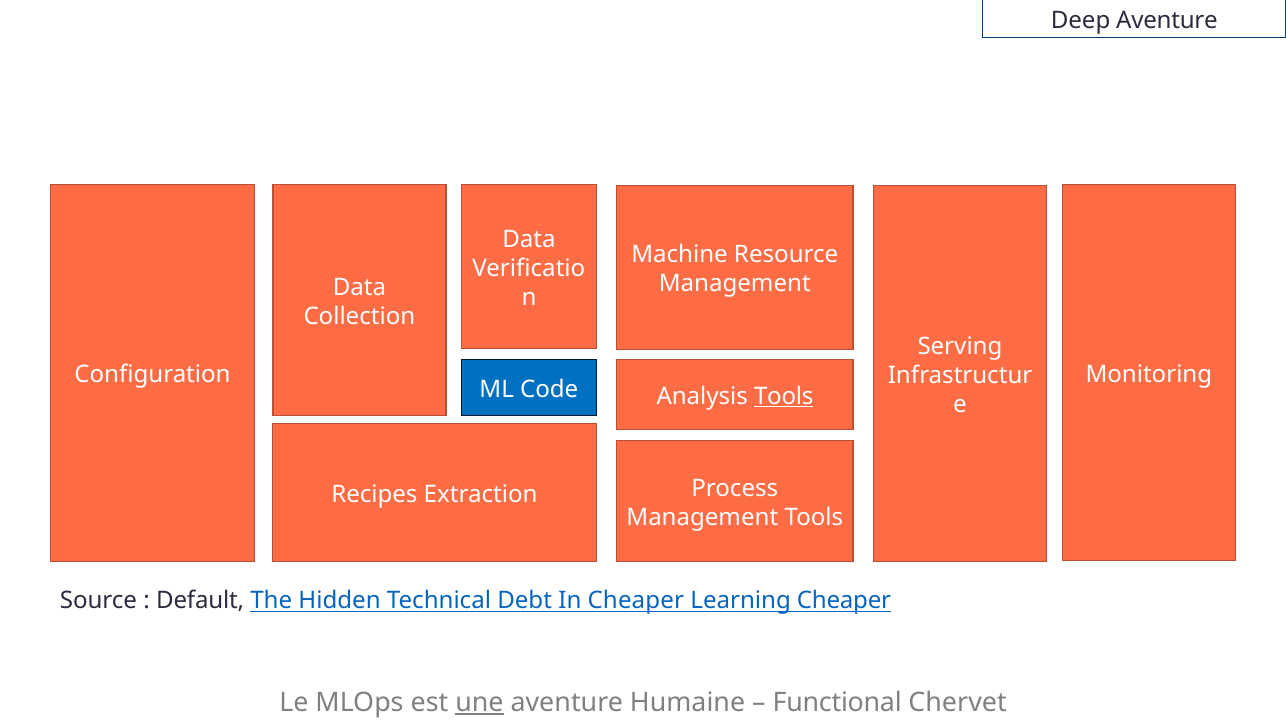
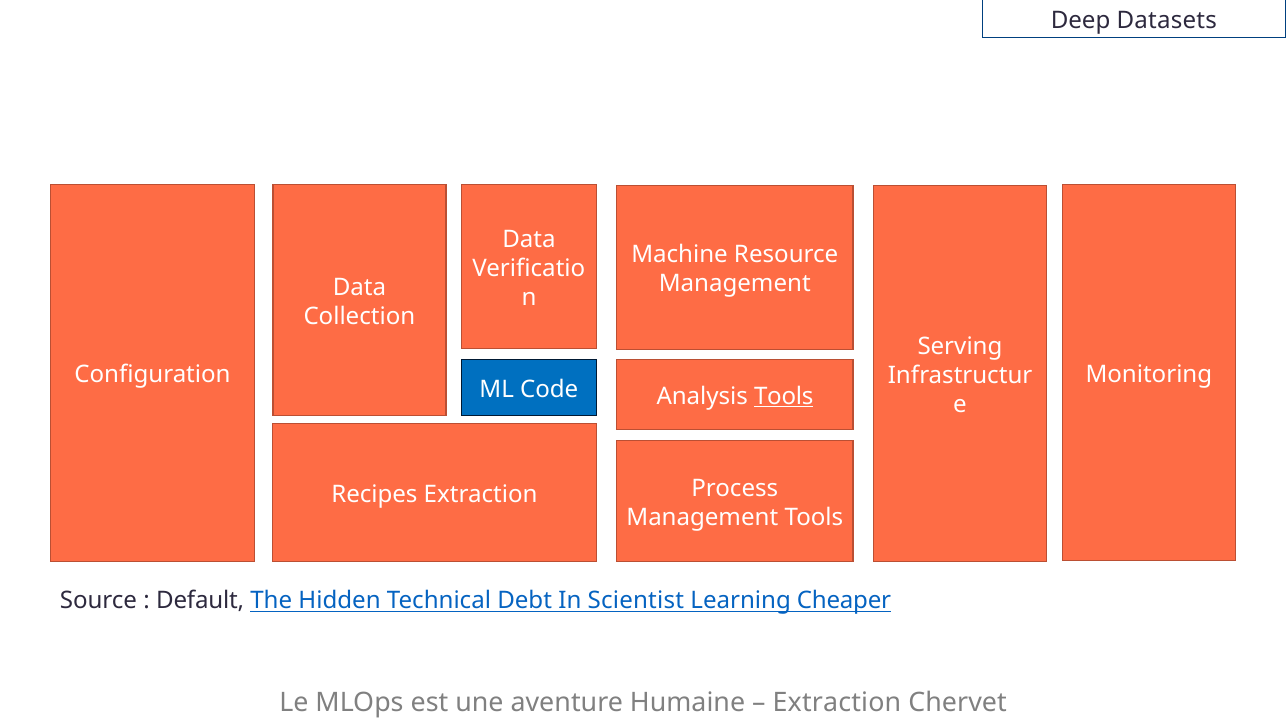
Deep Aventure: Aventure -> Datasets
In Cheaper: Cheaper -> Scientist
une underline: present -> none
Functional at (837, 703): Functional -> Extraction
